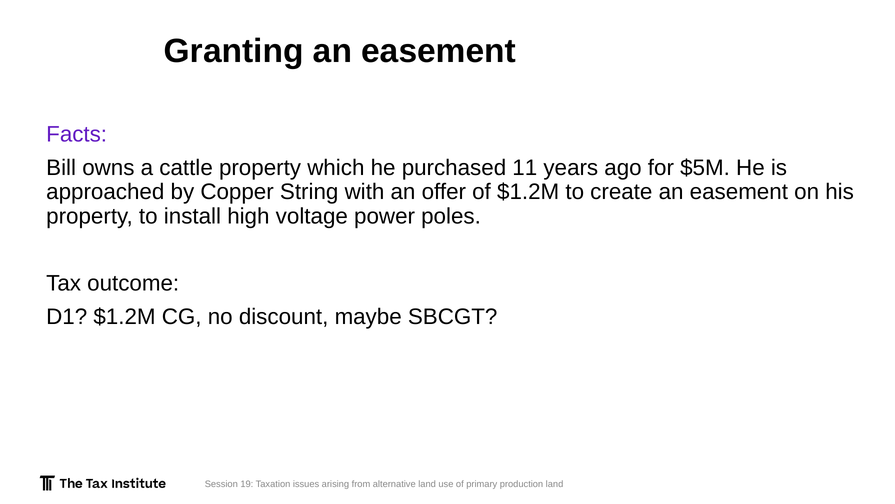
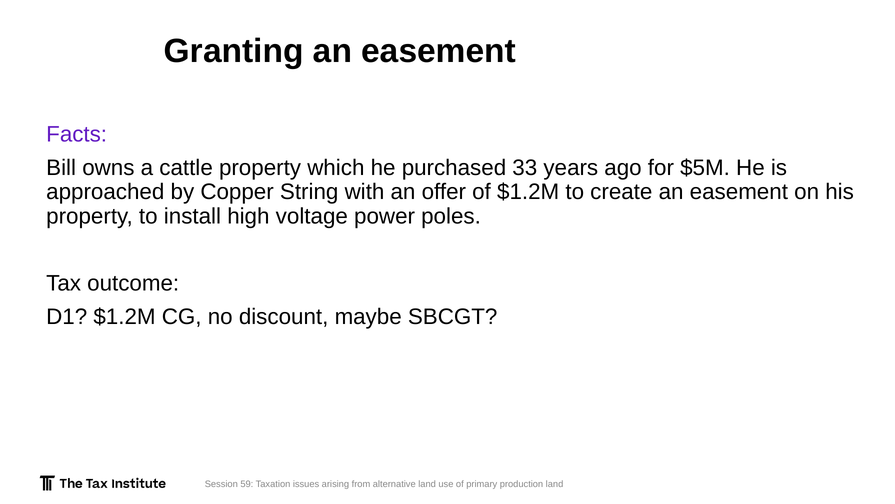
11: 11 -> 33
19: 19 -> 59
